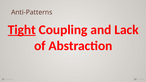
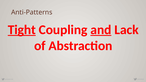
and underline: none -> present
